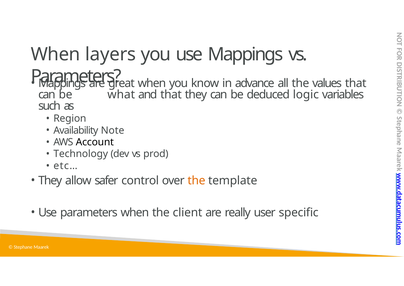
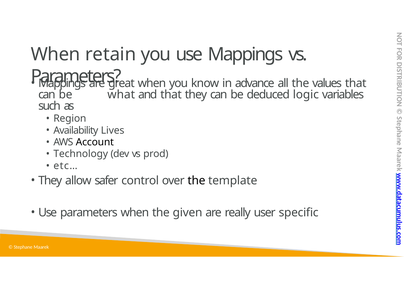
layers: layers -> retain
Note: Note -> Lives
the at (196, 180) colour: orange -> black
client: client -> given
